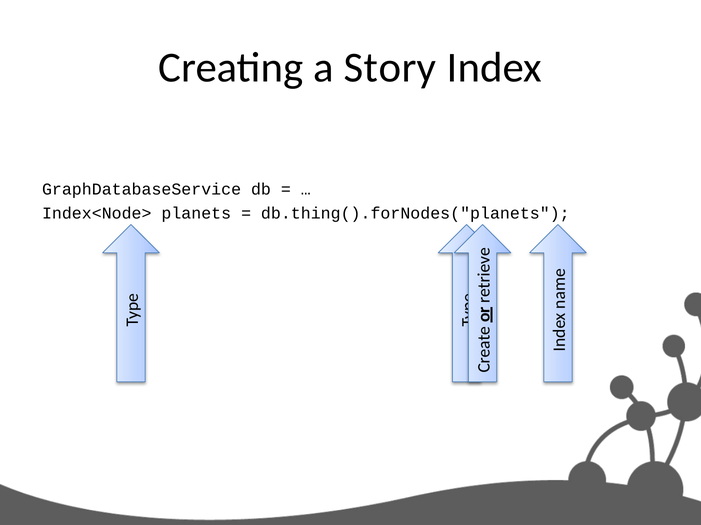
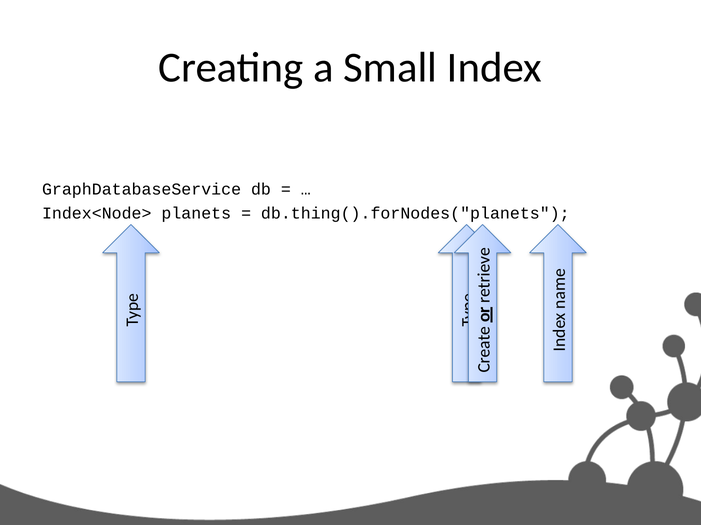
Story: Story -> Small
